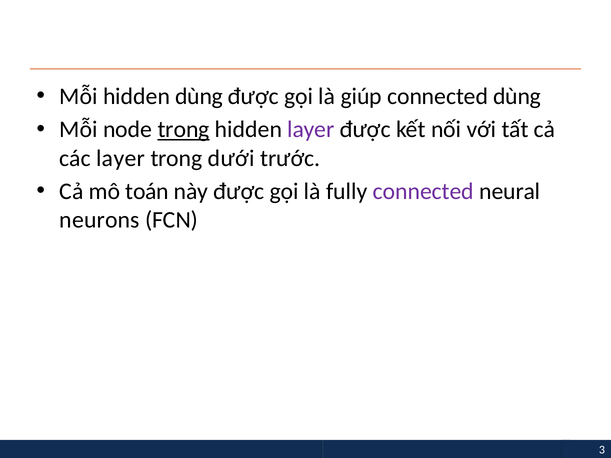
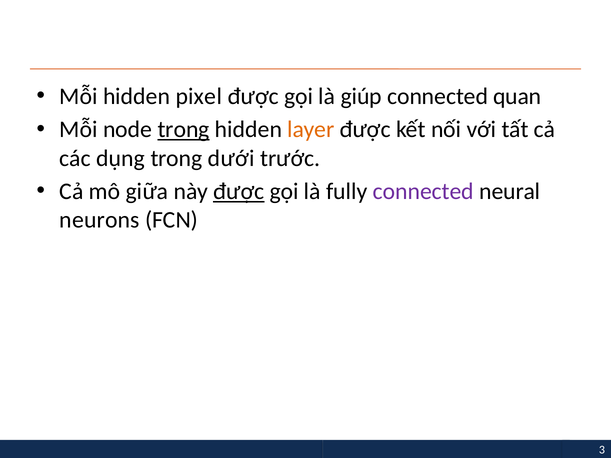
hidden dùng: dùng -> pixel
connected dùng: dùng -> quan
layer at (311, 130) colour: purple -> orange
các layer: layer -> dụng
toán: toán -> giữa
được at (239, 192) underline: none -> present
